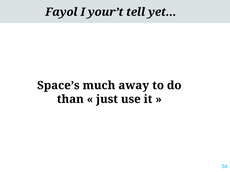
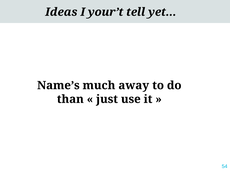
Fayol: Fayol -> Ideas
Space’s: Space’s -> Name’s
